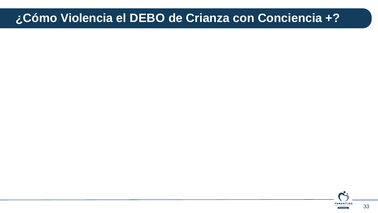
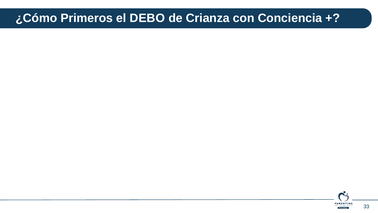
Violencia: Violencia -> Primeros
